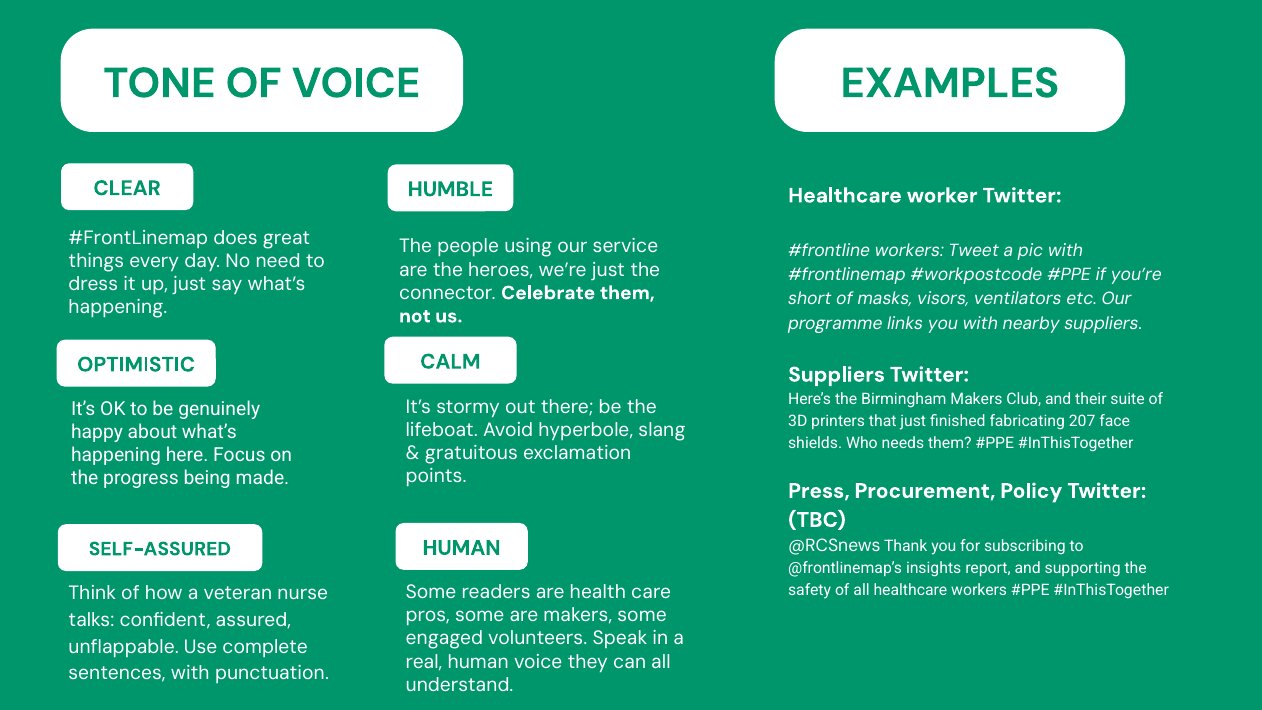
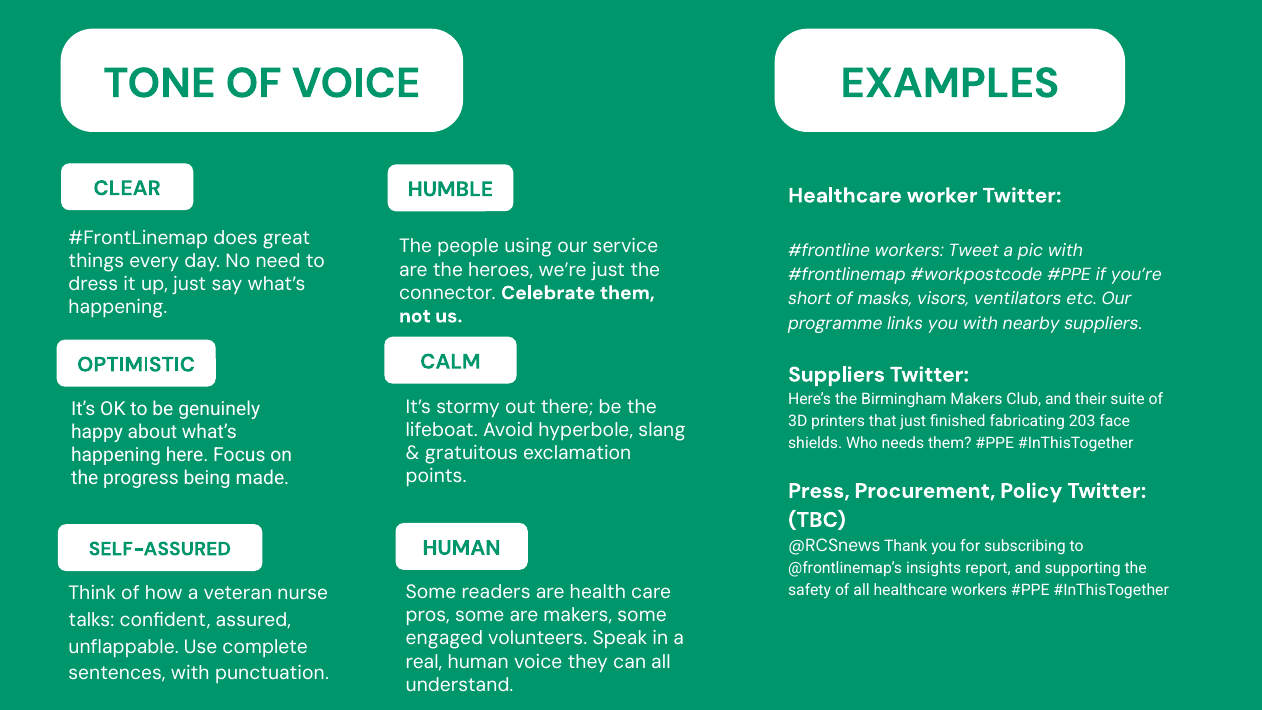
207: 207 -> 203
